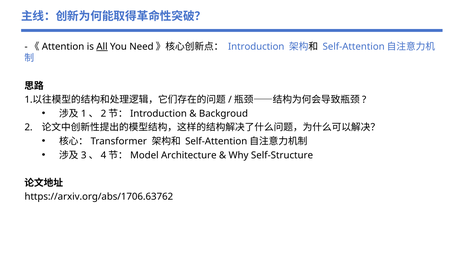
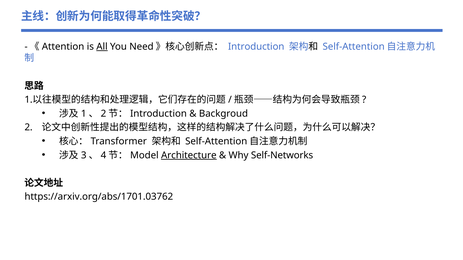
Architecture underline: none -> present
Self-Structure: Self-Structure -> Self-Networks
https://arxiv.org/abs/1706.63762: https://arxiv.org/abs/1706.63762 -> https://arxiv.org/abs/1701.03762
